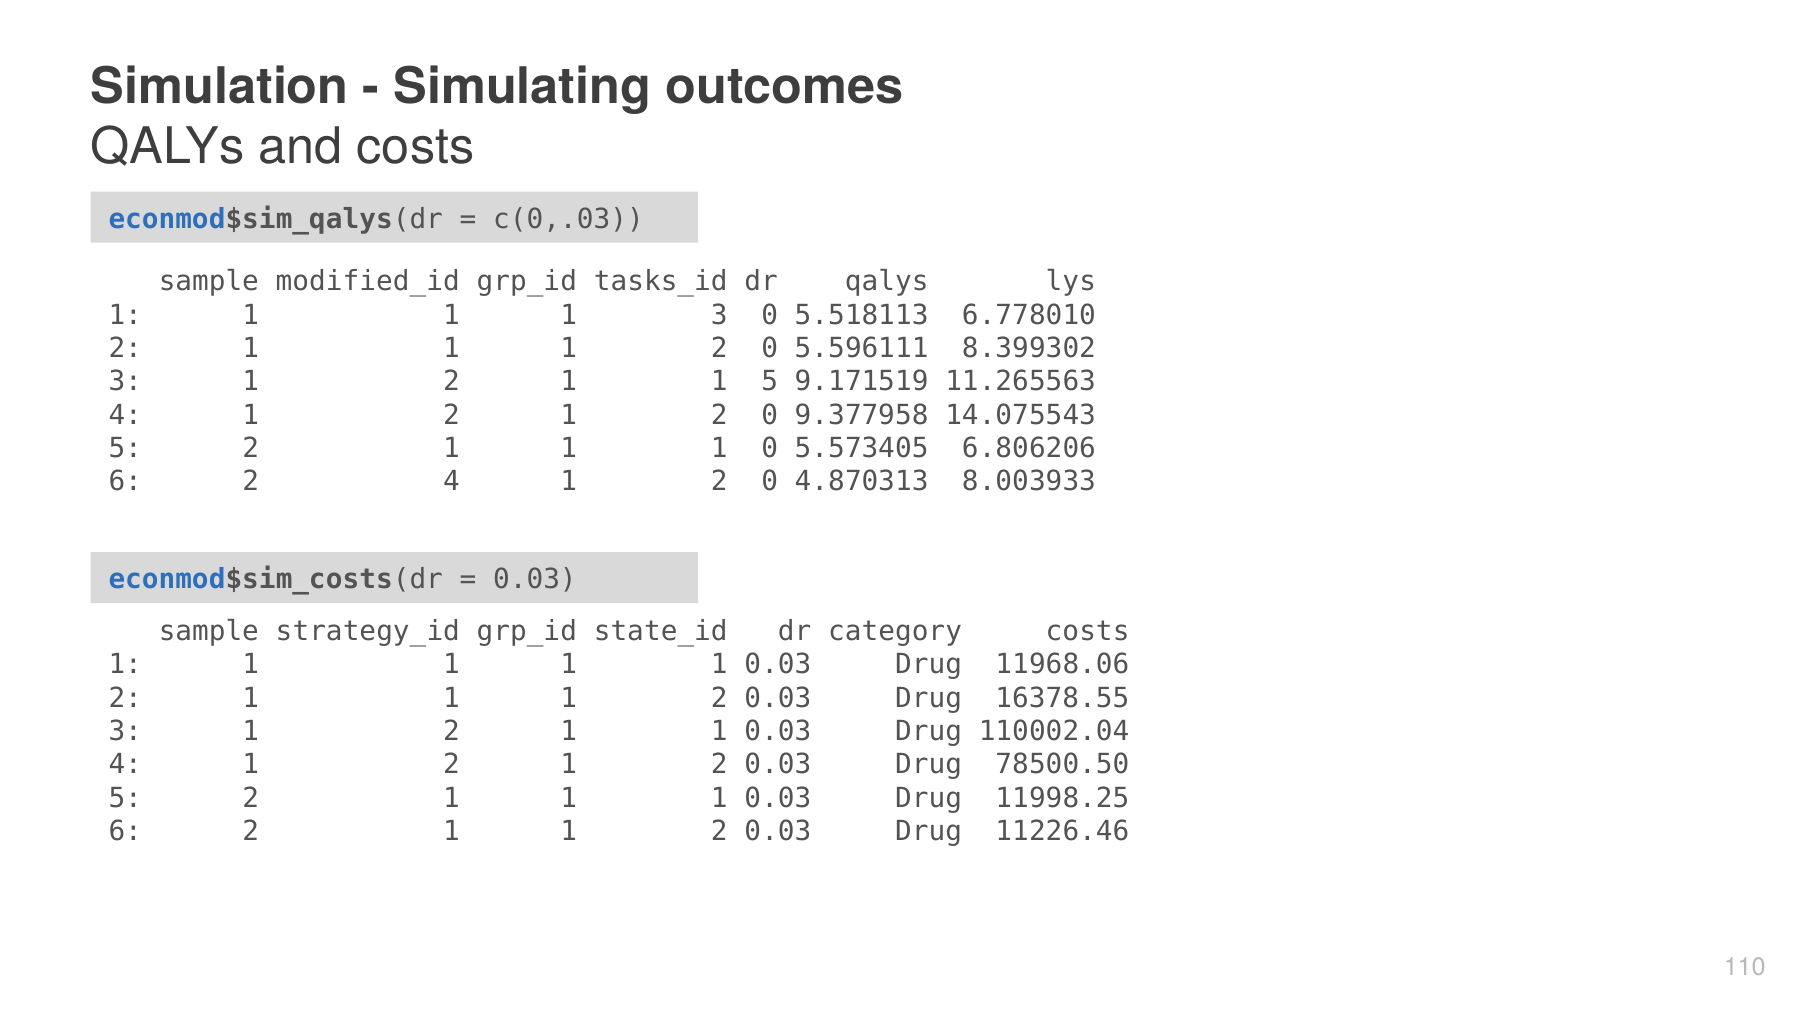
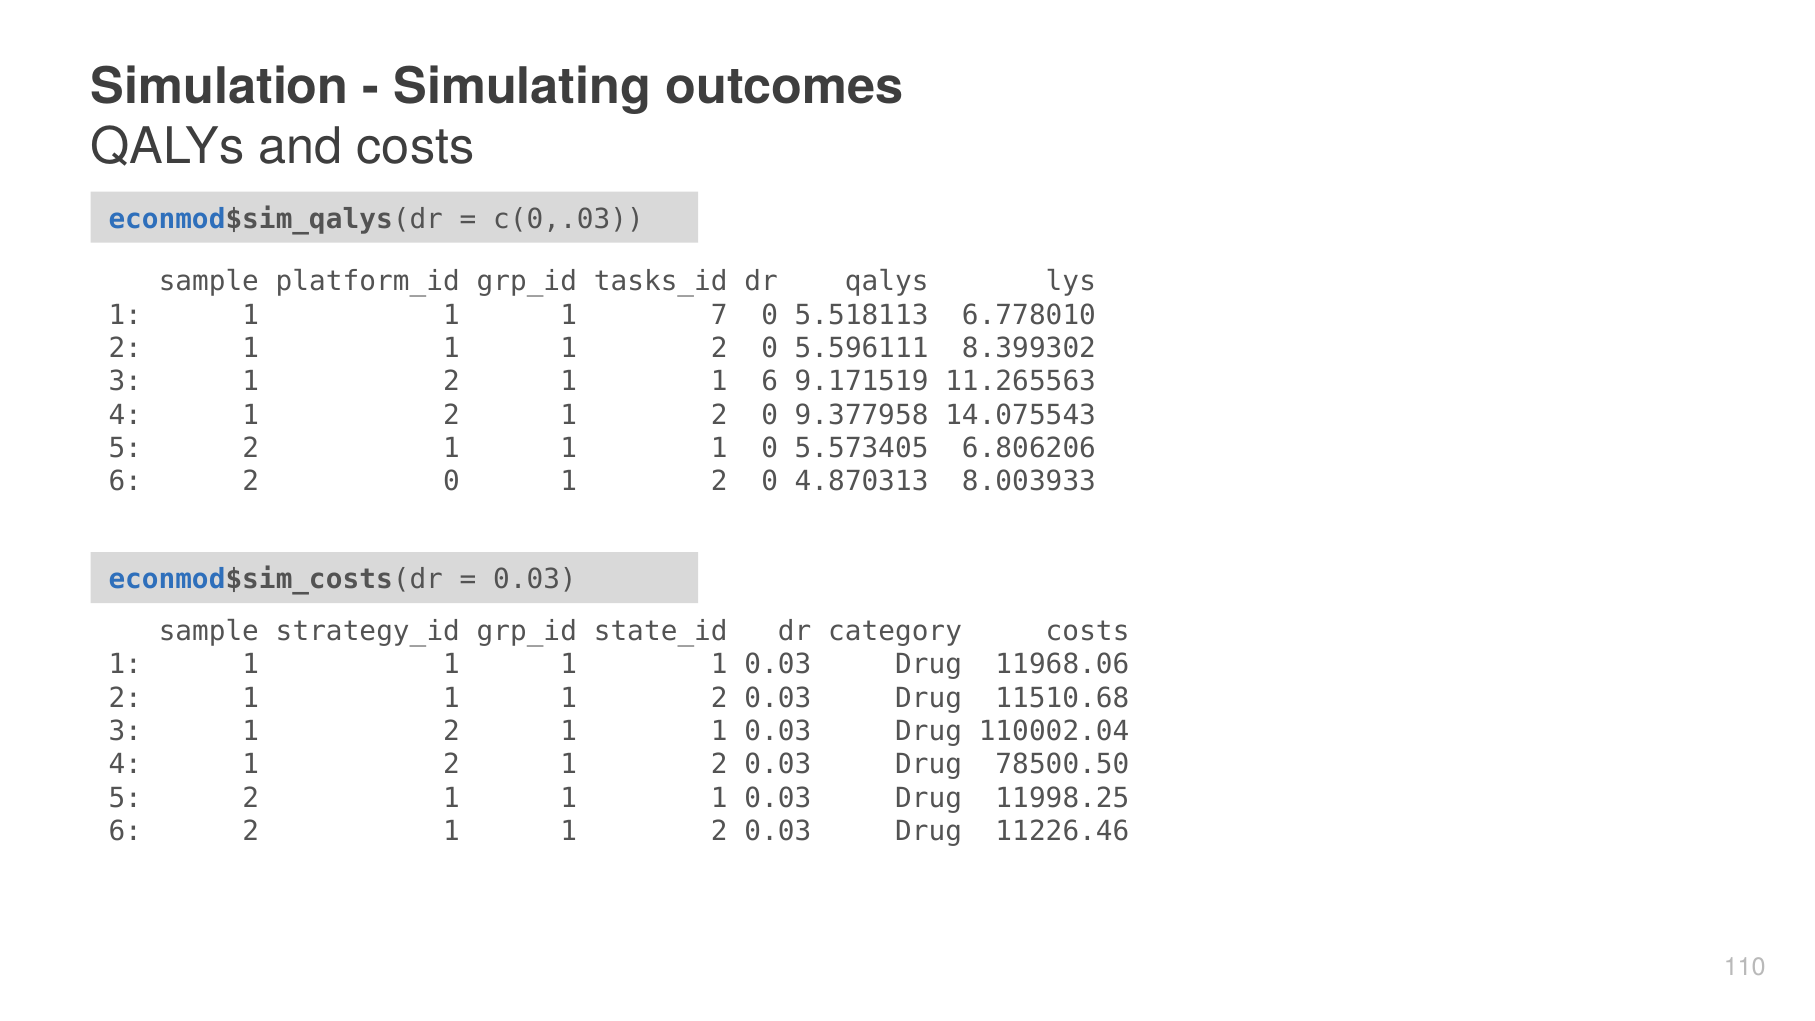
modified_id: modified_id -> platform_id
1 3: 3 -> 7
1 5: 5 -> 6
6 2 4: 4 -> 0
16378.55: 16378.55 -> 11510.68
